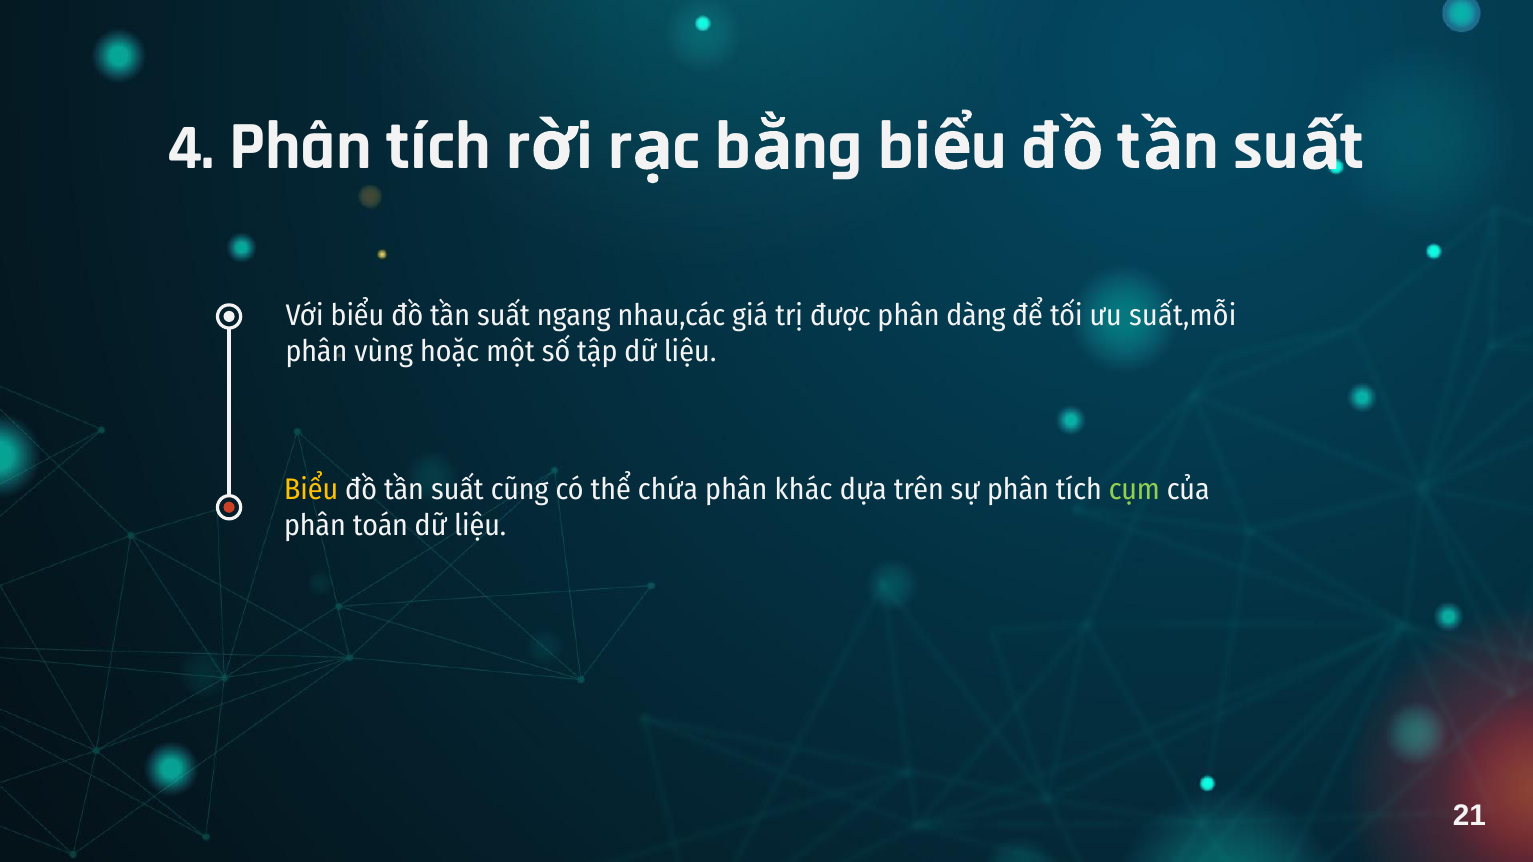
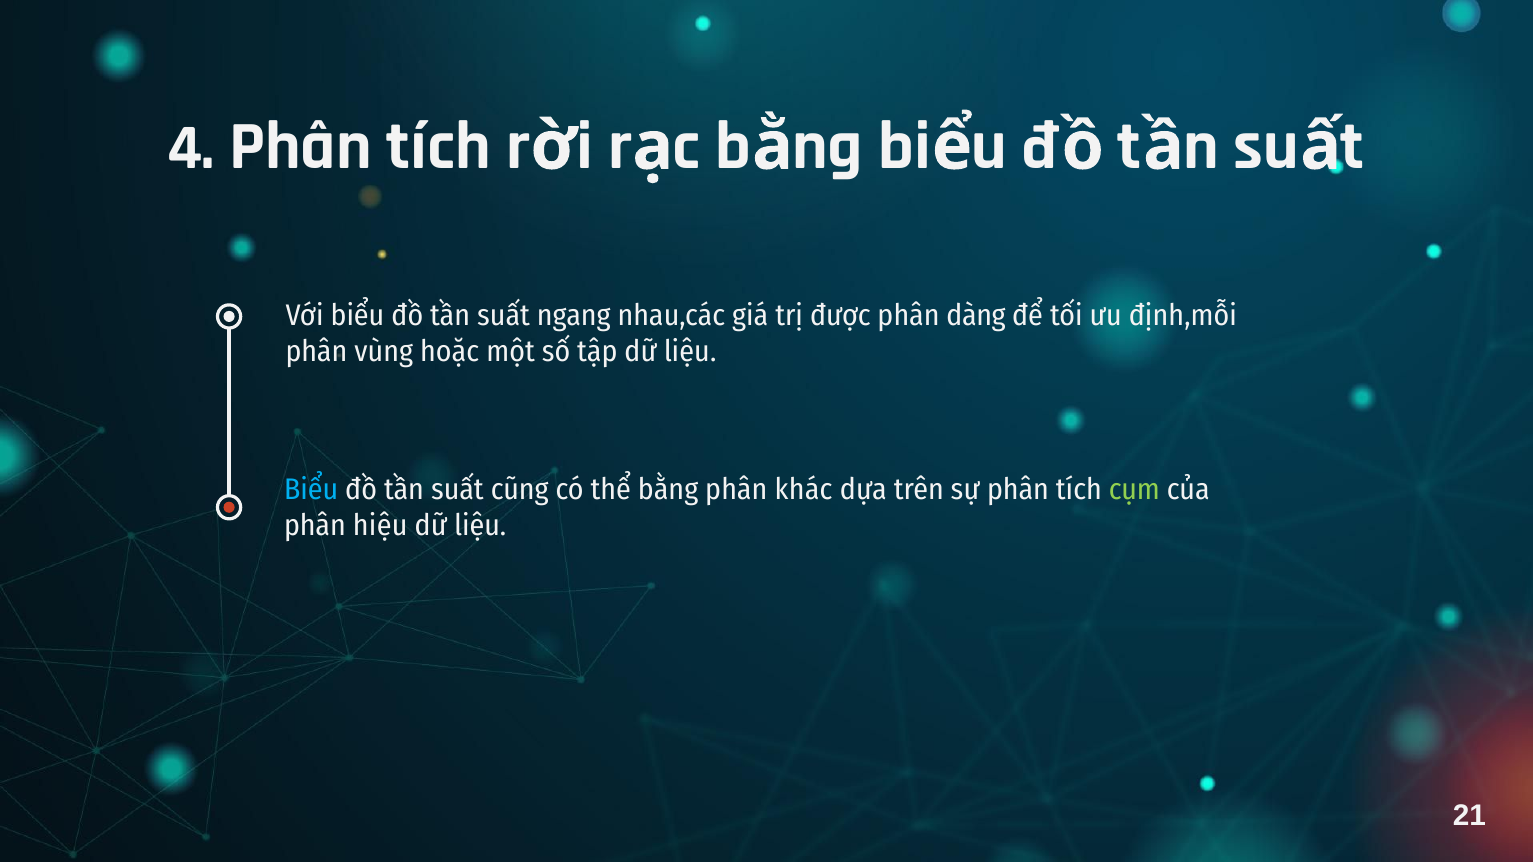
suất,mỗi: suất,mỗi -> định,mỗi
Biểu at (311, 490) colour: yellow -> light blue
chứa: chứa -> bằng
toán: toán -> hiệu
